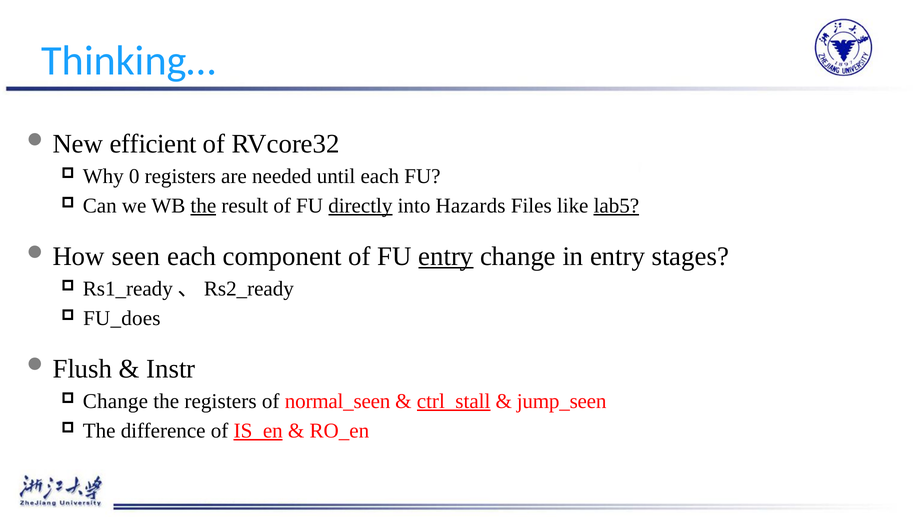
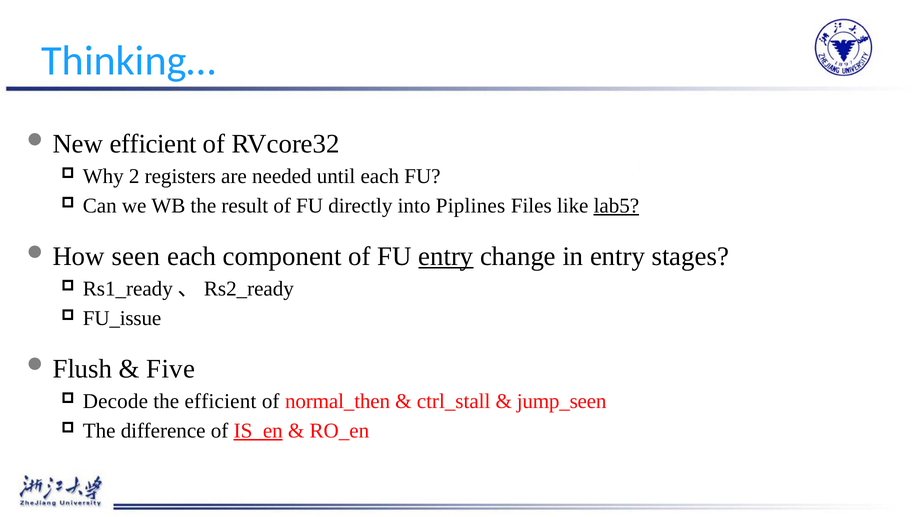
0: 0 -> 2
the at (203, 206) underline: present -> none
directly underline: present -> none
Hazards: Hazards -> Piplines
FU_does: FU_does -> FU_issue
Instr: Instr -> Five
Change at (115, 402): Change -> Decode
the registers: registers -> efficient
normal_seen: normal_seen -> normal_then
ctrl_stall underline: present -> none
